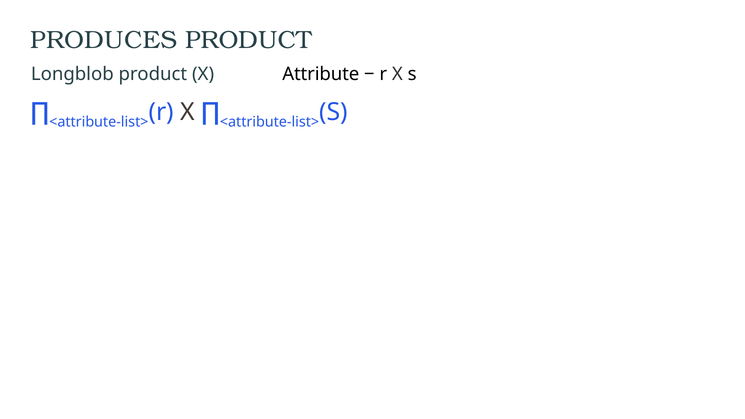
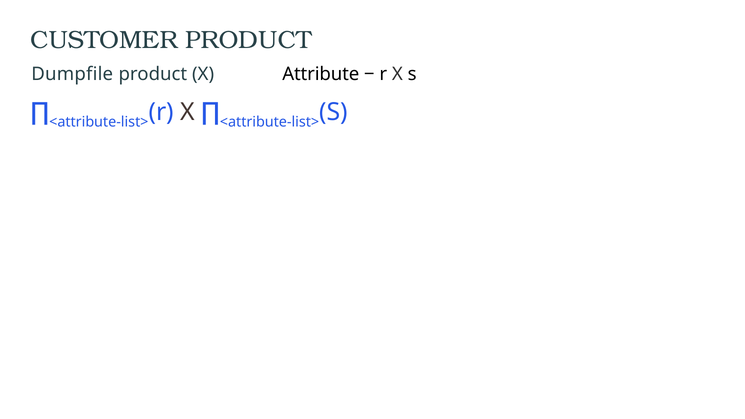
PRODUCES: PRODUCES -> CUSTOMER
Longblob: Longblob -> Dumpfile
